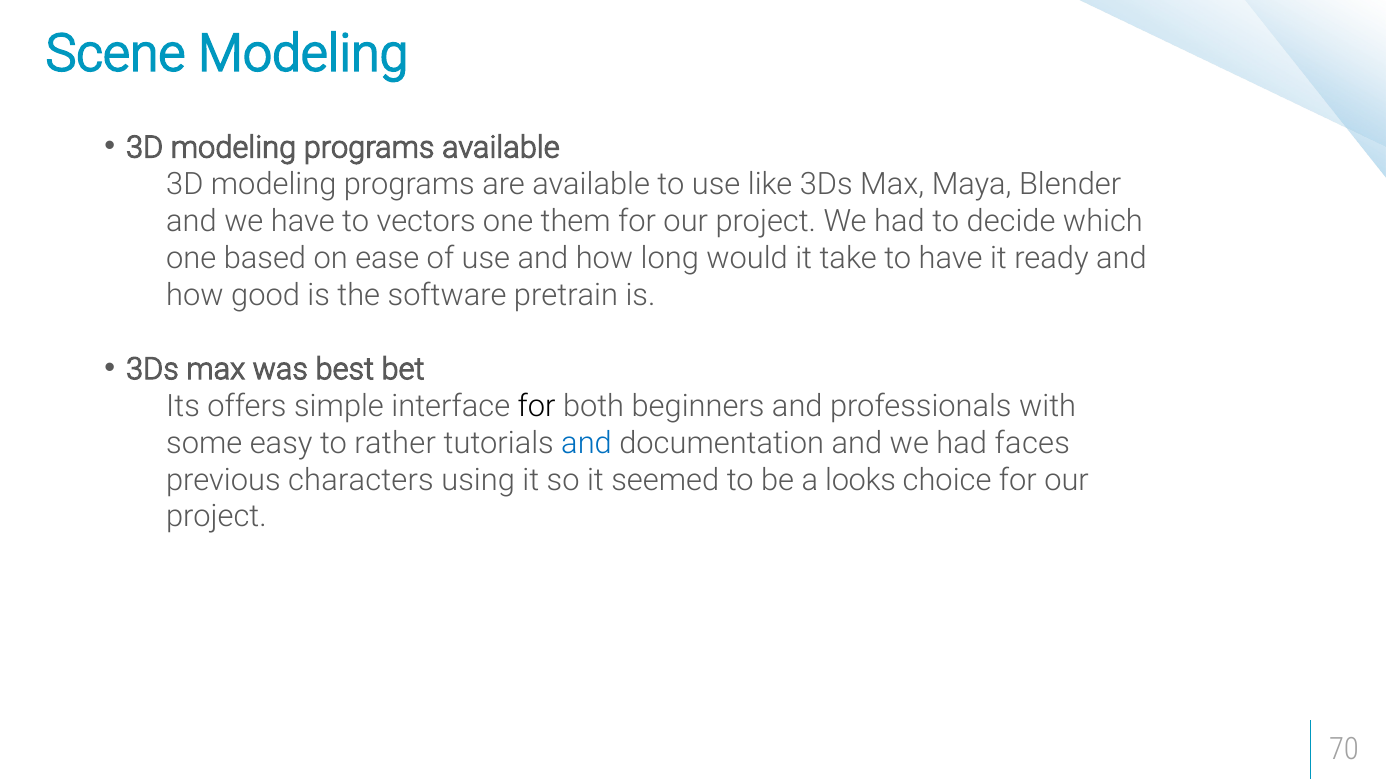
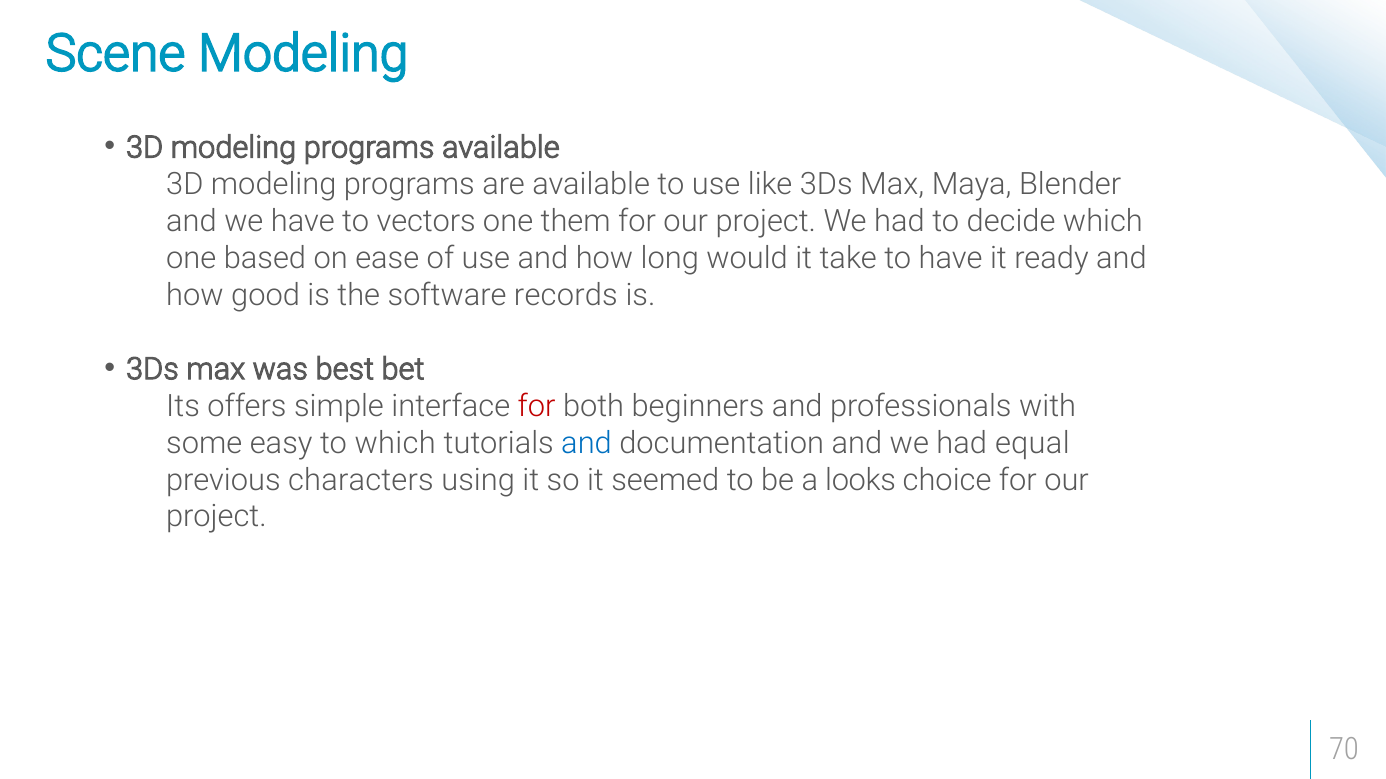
pretrain: pretrain -> records
for at (537, 406) colour: black -> red
to rather: rather -> which
faces: faces -> equal
